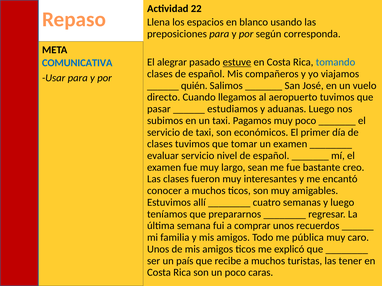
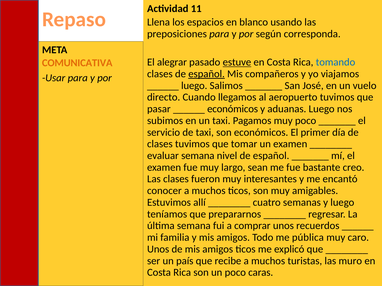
22: 22 -> 11
COMUNICATIVA colour: blue -> orange
español at (207, 74) underline: none -> present
quién at (194, 86): quién -> luego
estudiamos at (232, 109): estudiamos -> económicos
evaluar servicio: servicio -> semana
tener: tener -> muro
